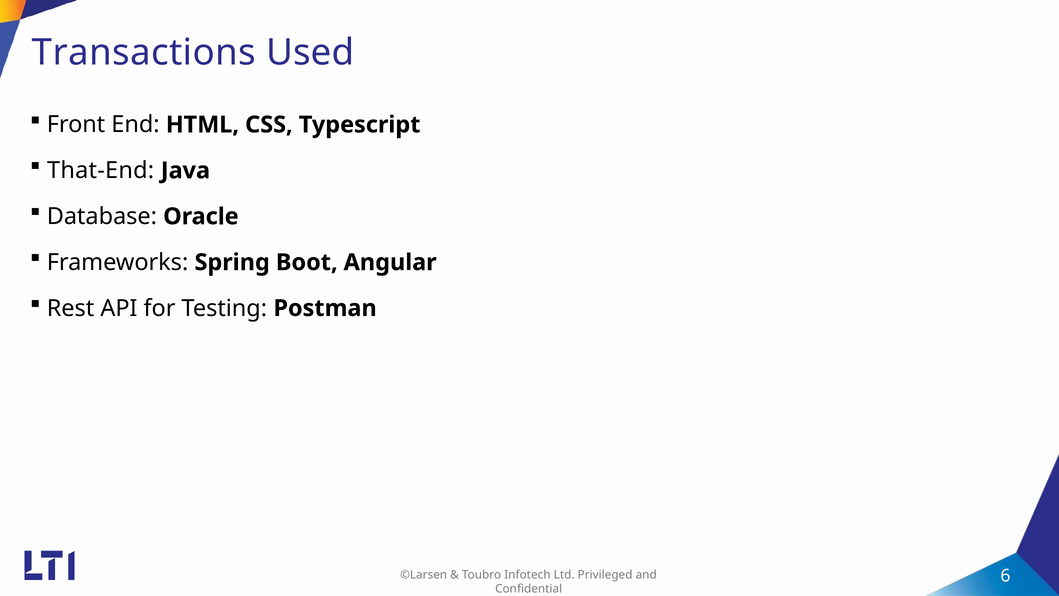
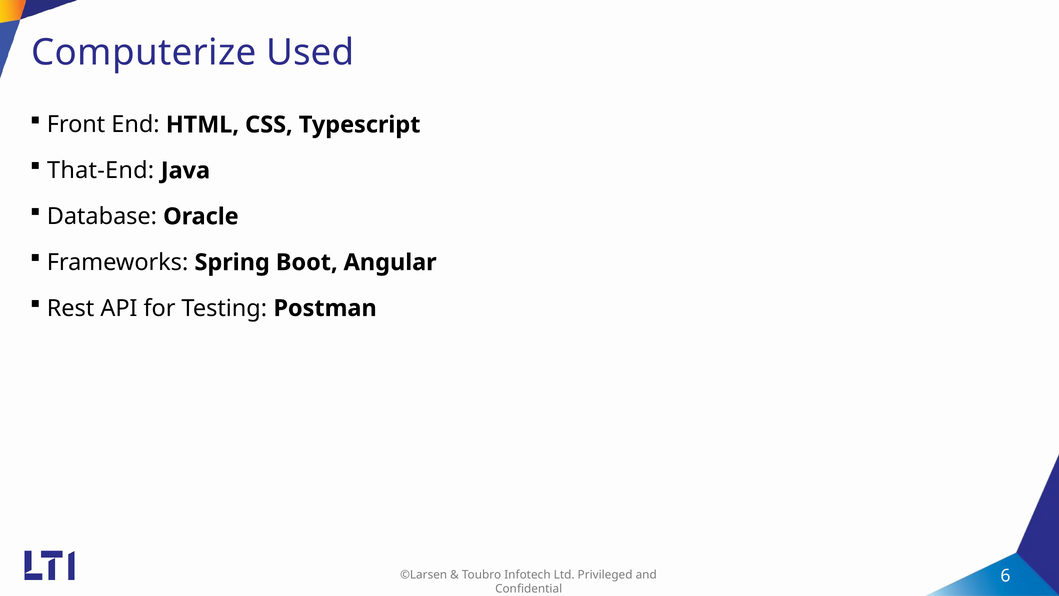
Transactions: Transactions -> Computerize
